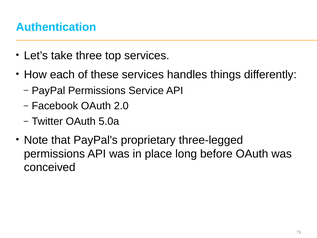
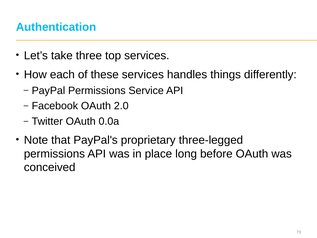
5.0a: 5.0a -> 0.0a
